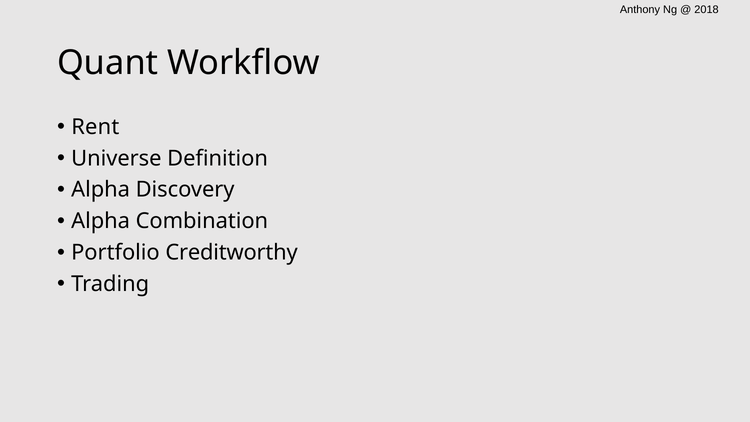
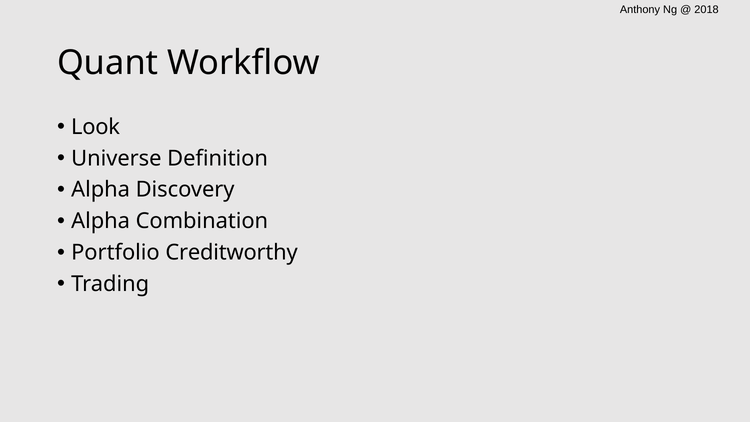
Rent: Rent -> Look
